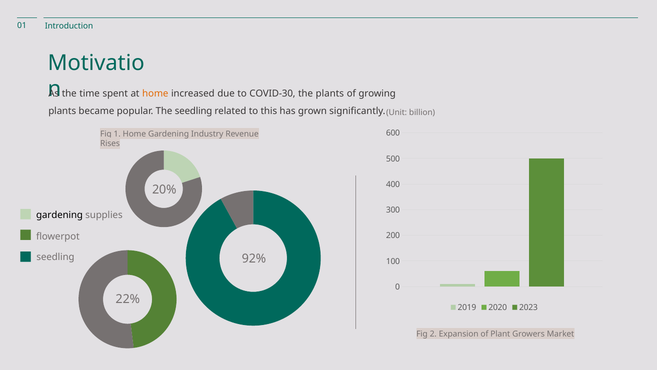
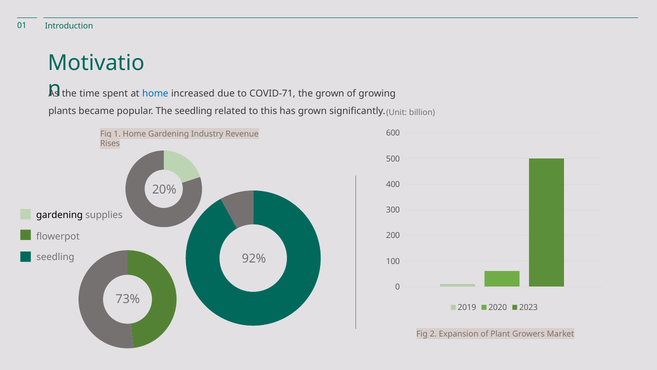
home at (155, 94) colour: orange -> blue
COVID-30: COVID-30 -> COVID-71
the plants: plants -> grown
22%: 22% -> 73%
